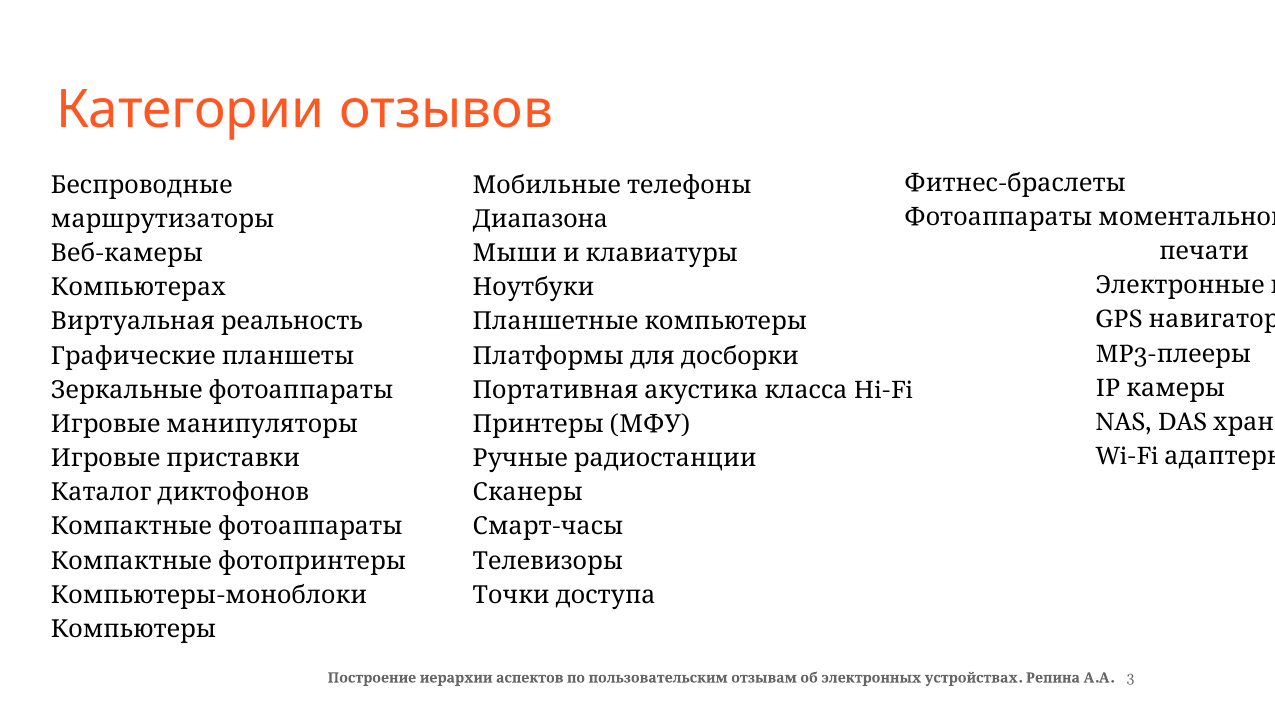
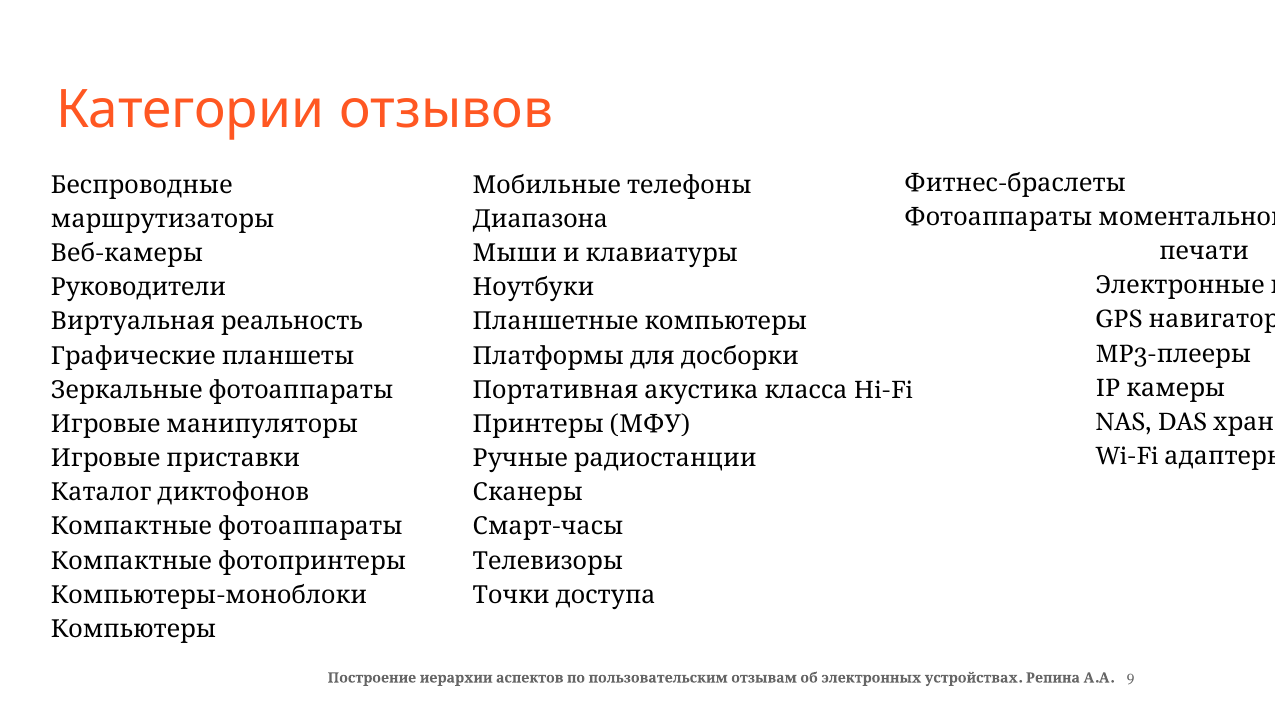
Компьютерах: Компьютерах -> Руководители
3: 3 -> 9
